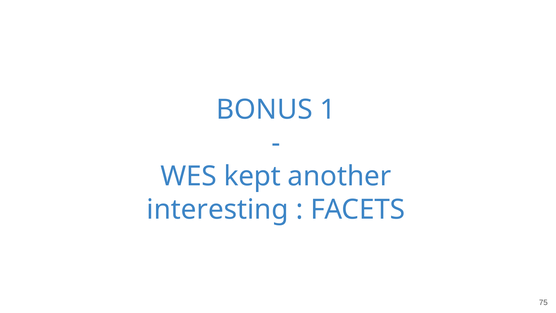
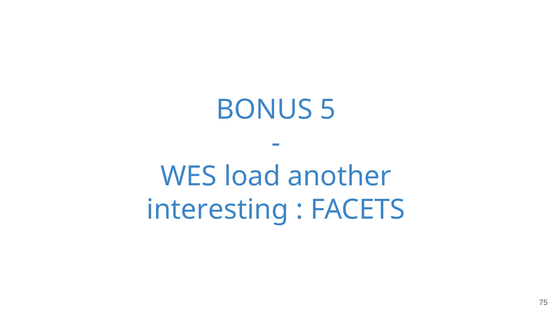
1: 1 -> 5
kept: kept -> load
